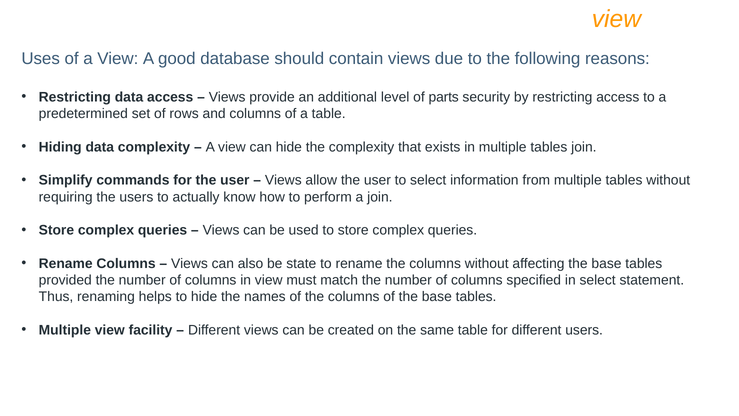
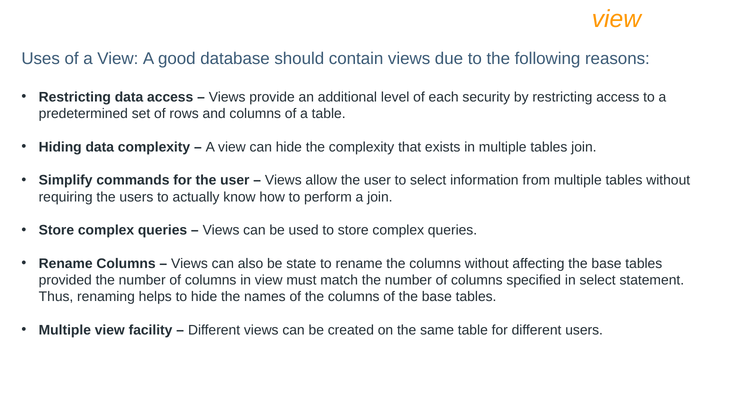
parts: parts -> each
